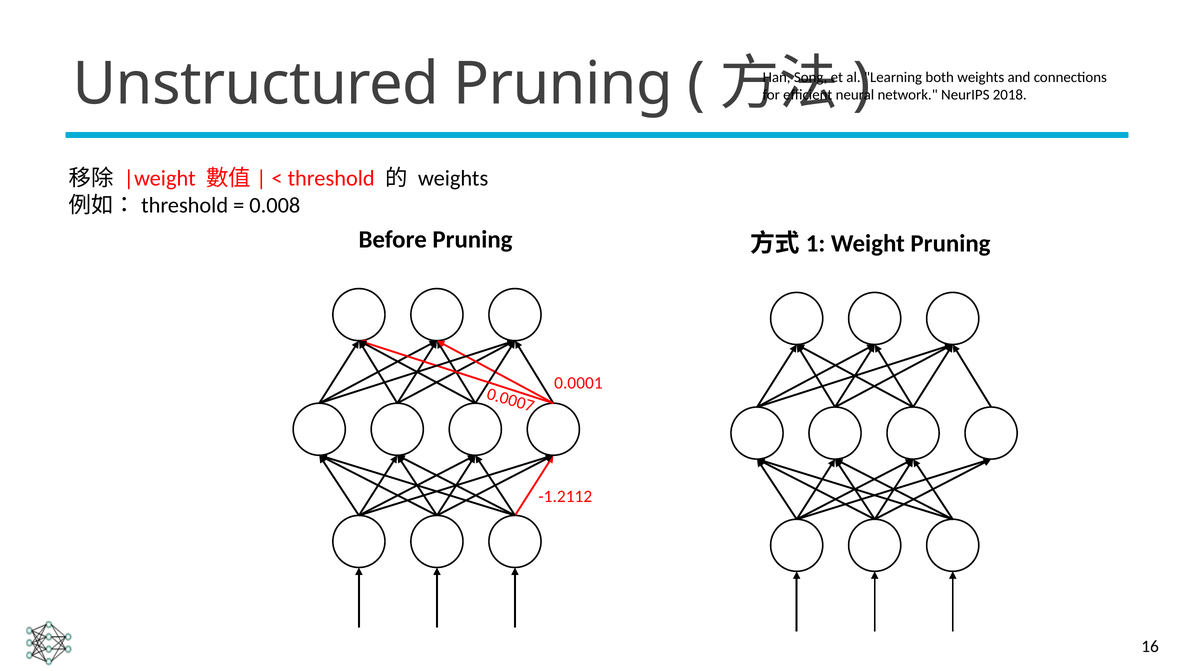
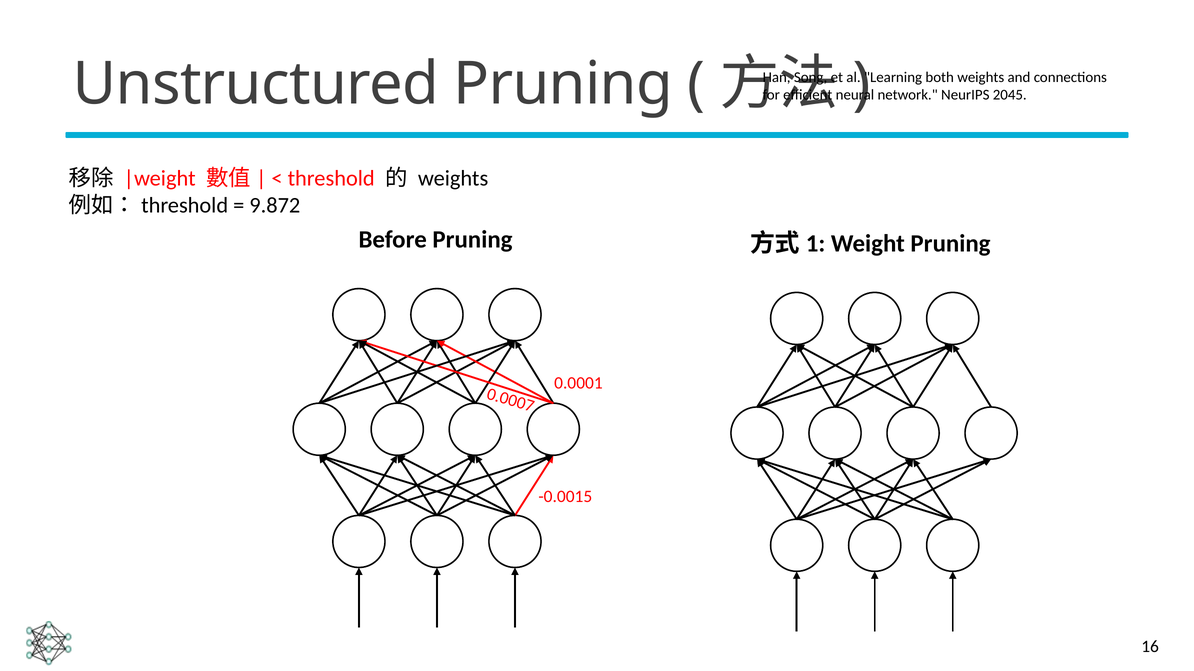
2018: 2018 -> 2045
0.008: 0.008 -> 9.872
-1.2112: -1.2112 -> -0.0015
